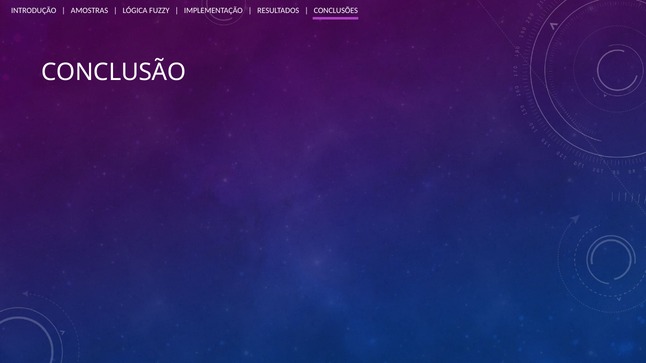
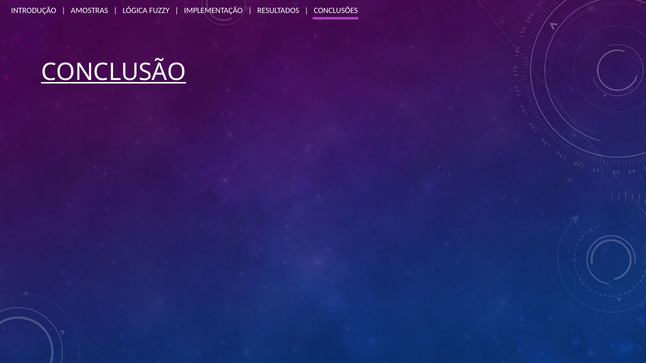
CONCLUSÃO underline: none -> present
